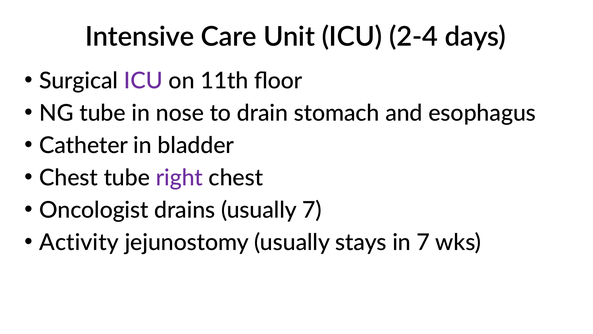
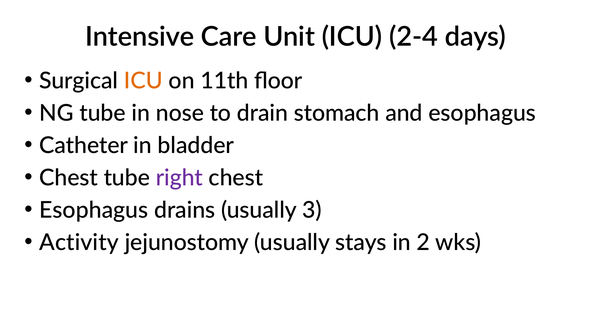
ICU at (143, 81) colour: purple -> orange
Oncologist at (94, 210): Oncologist -> Esophagus
usually 7: 7 -> 3
in 7: 7 -> 2
